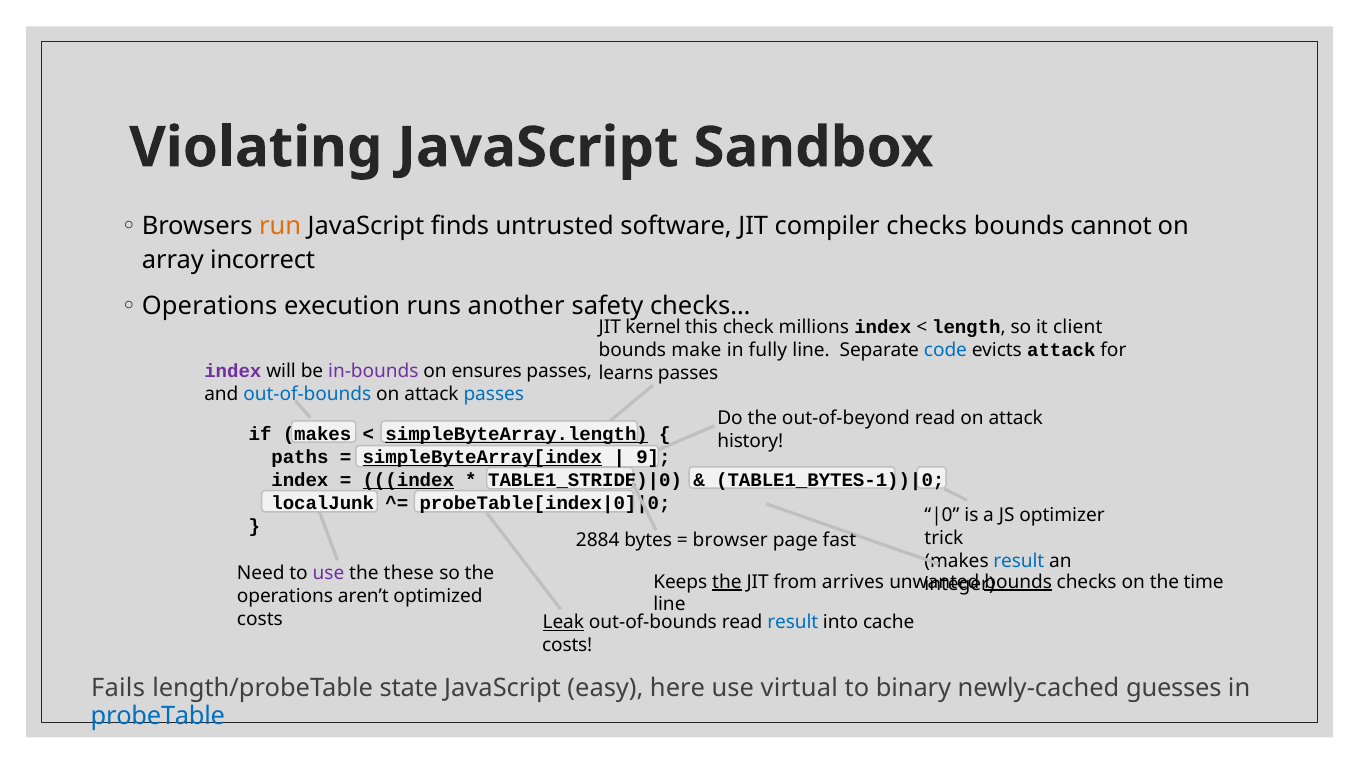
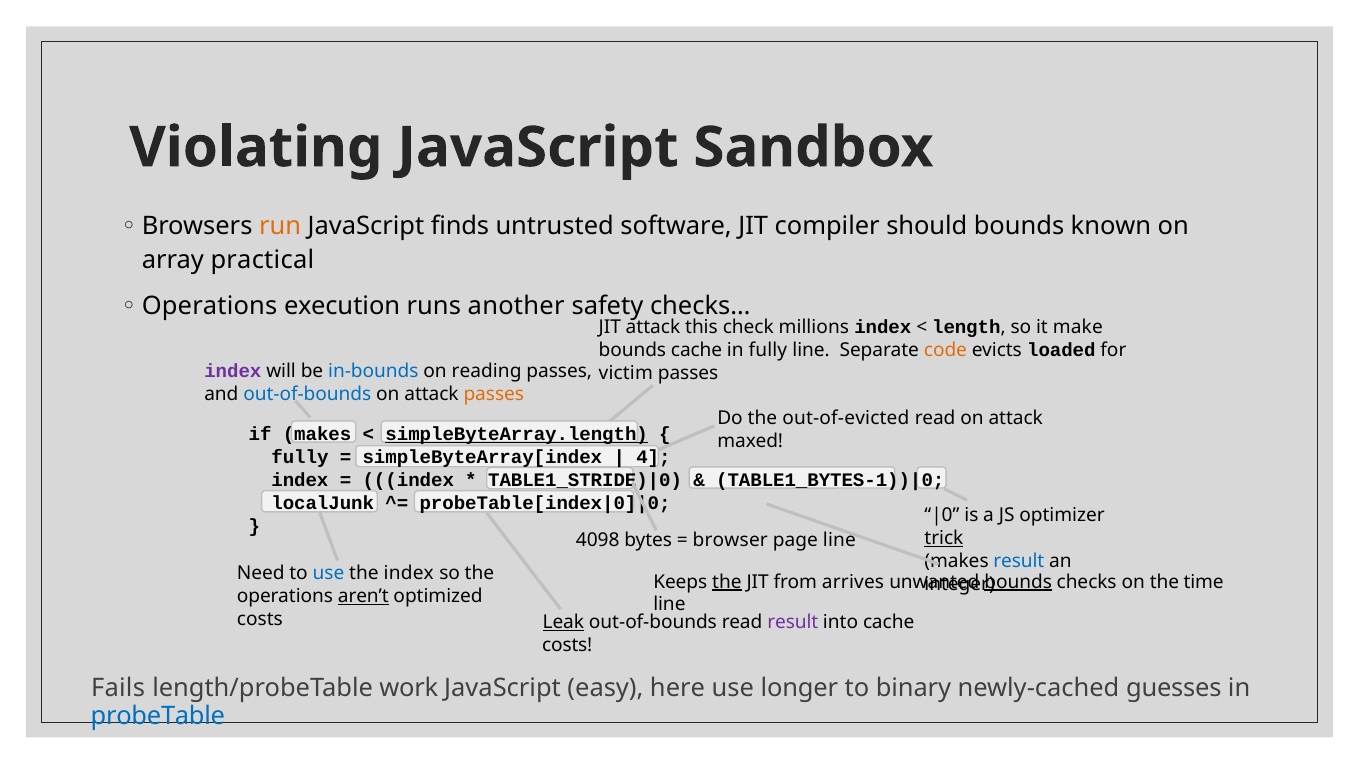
compiler checks: checks -> should
cannot: cannot -> known
incorrect: incorrect -> practical
JIT kernel: kernel -> attack
client: client -> make
bounds make: make -> cache
code colour: blue -> orange
evicts attack: attack -> loaded
in-bounds colour: purple -> blue
ensures: ensures -> reading
learns: learns -> victim
passes at (494, 394) colour: blue -> orange
out-of-beyond: out-of-beyond -> out-of-evicted
history: history -> maxed
paths at (300, 457): paths -> fully
simpleByteArray[index underline: present -> none
9: 9 -> 4
index at (408, 480) underline: present -> none
trick underline: none -> present
2884: 2884 -> 4098
page fast: fast -> line
use at (329, 573) colour: purple -> blue
the these: these -> index
aren’t underline: none -> present
result at (793, 623) colour: blue -> purple
state: state -> work
virtual: virtual -> longer
